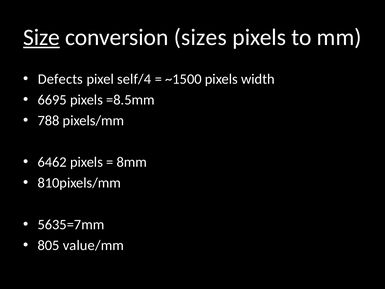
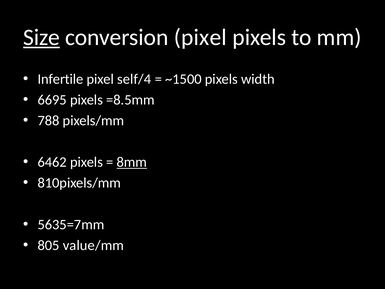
conversion sizes: sizes -> pixel
Defects: Defects -> Infertile
8mm underline: none -> present
